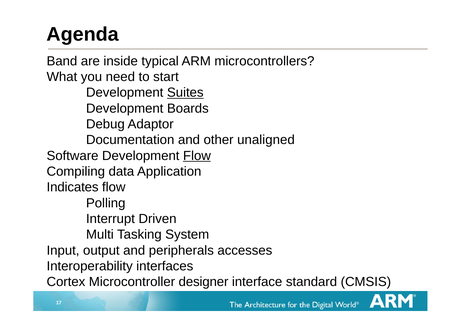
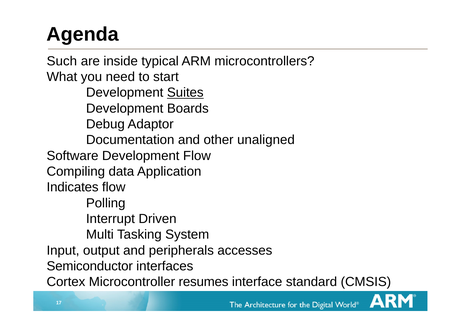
Band: Band -> Such
Flow at (197, 156) underline: present -> none
Interoperability: Interoperability -> Semiconductor
designer: designer -> resumes
